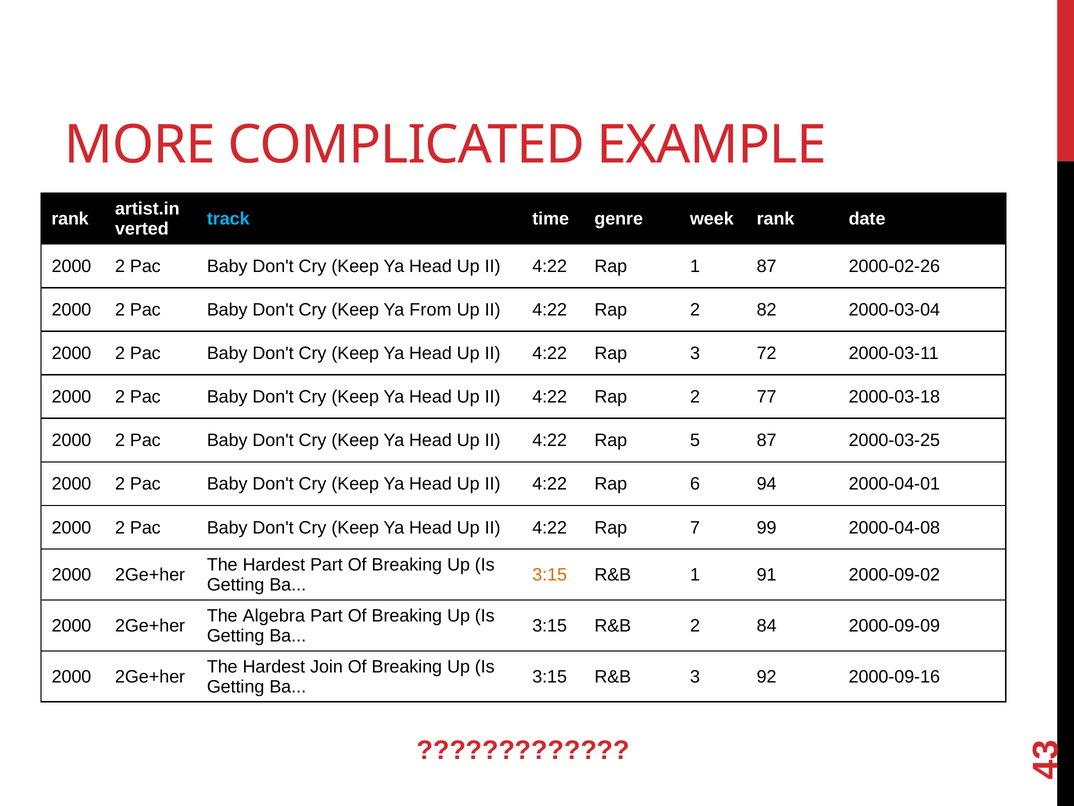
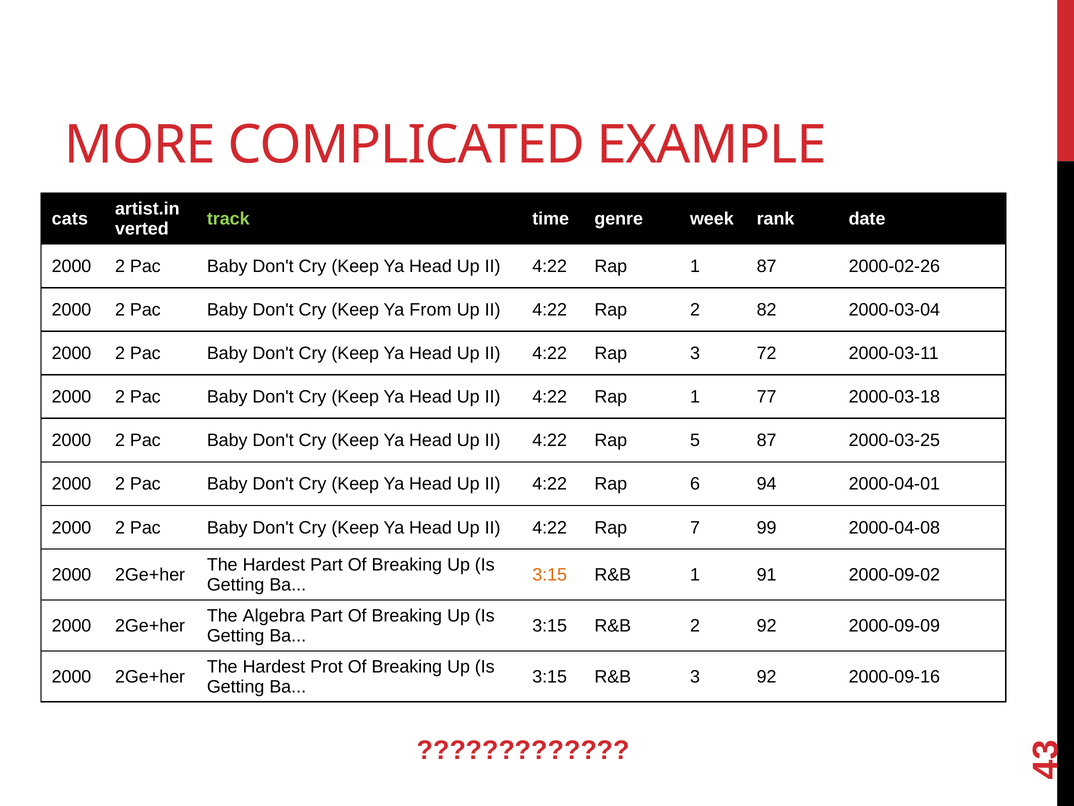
rank at (70, 219): rank -> cats
track colour: light blue -> light green
2 at (695, 397): 2 -> 1
2 84: 84 -> 92
Join: Join -> Prot
